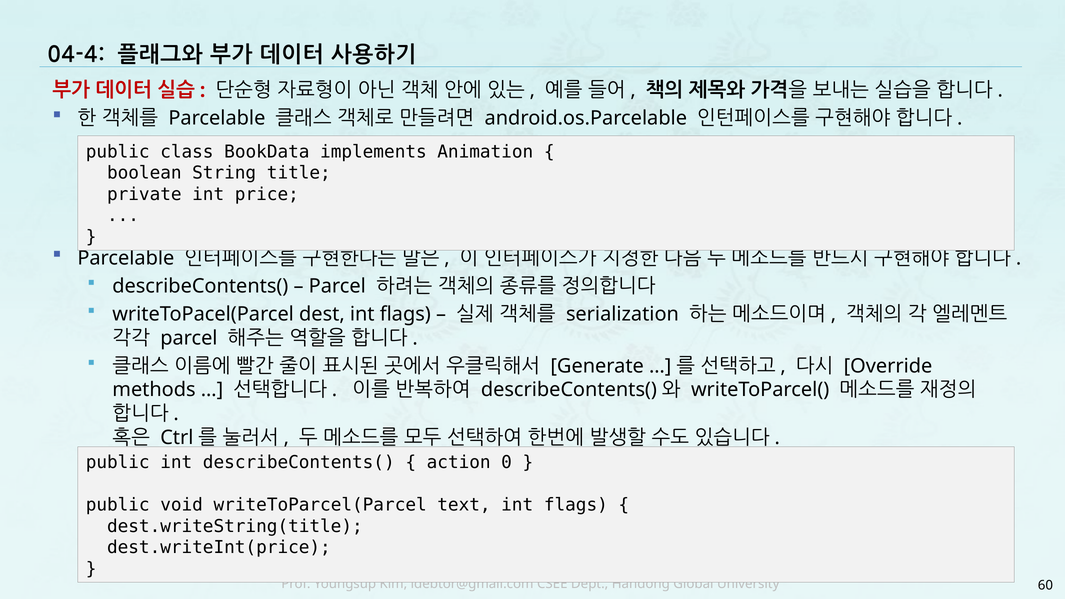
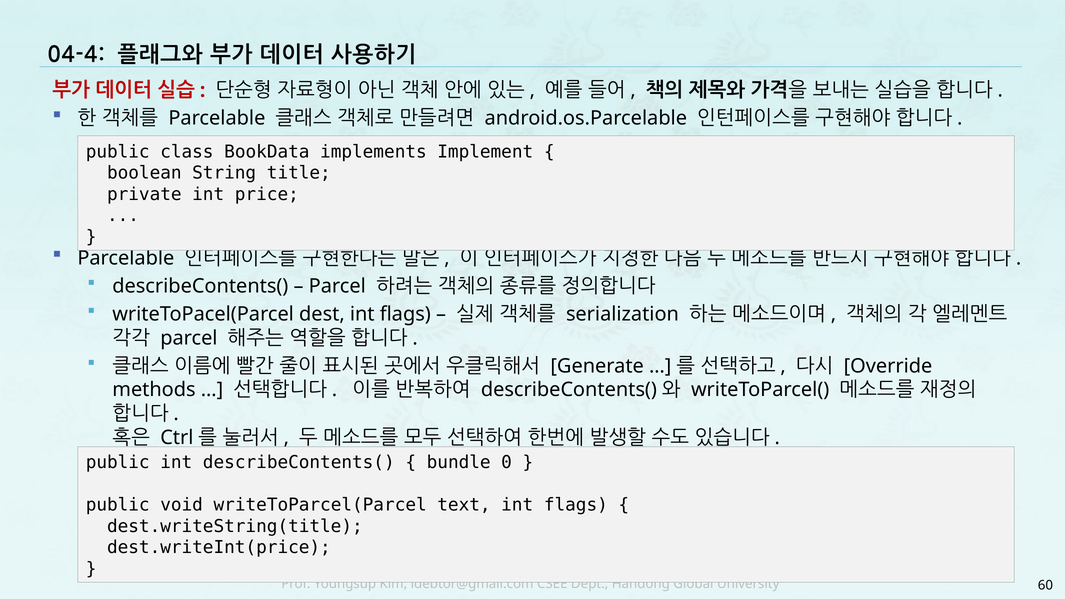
Animation: Animation -> Implement
action: action -> bundle
